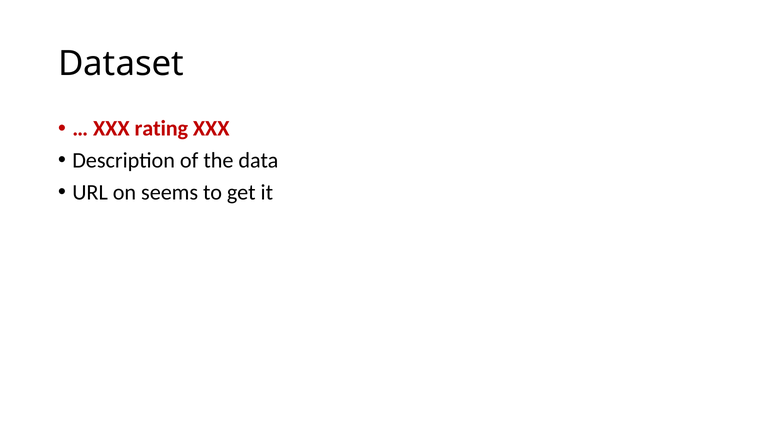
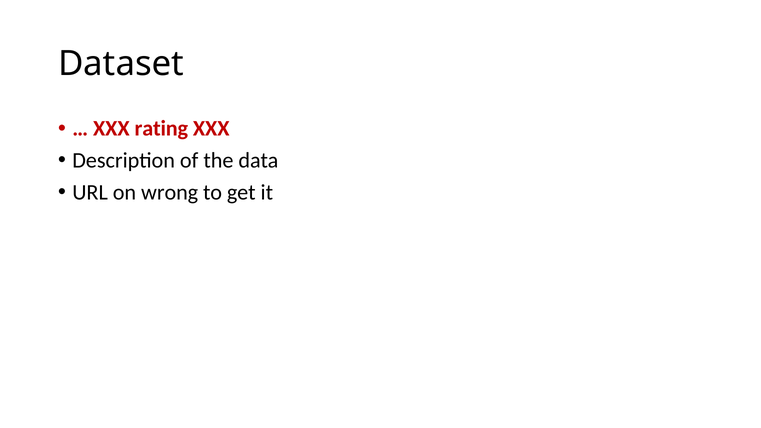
seems: seems -> wrong
